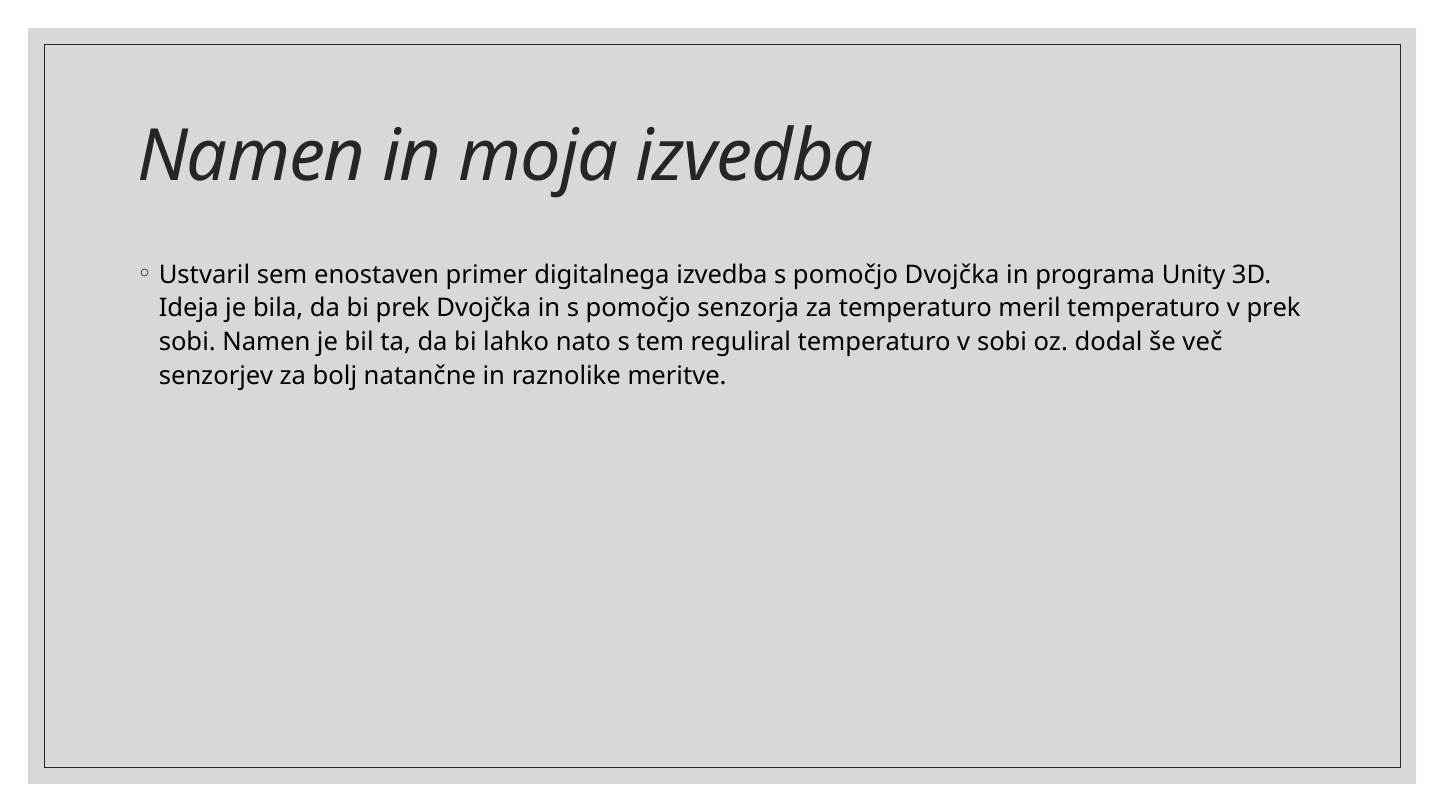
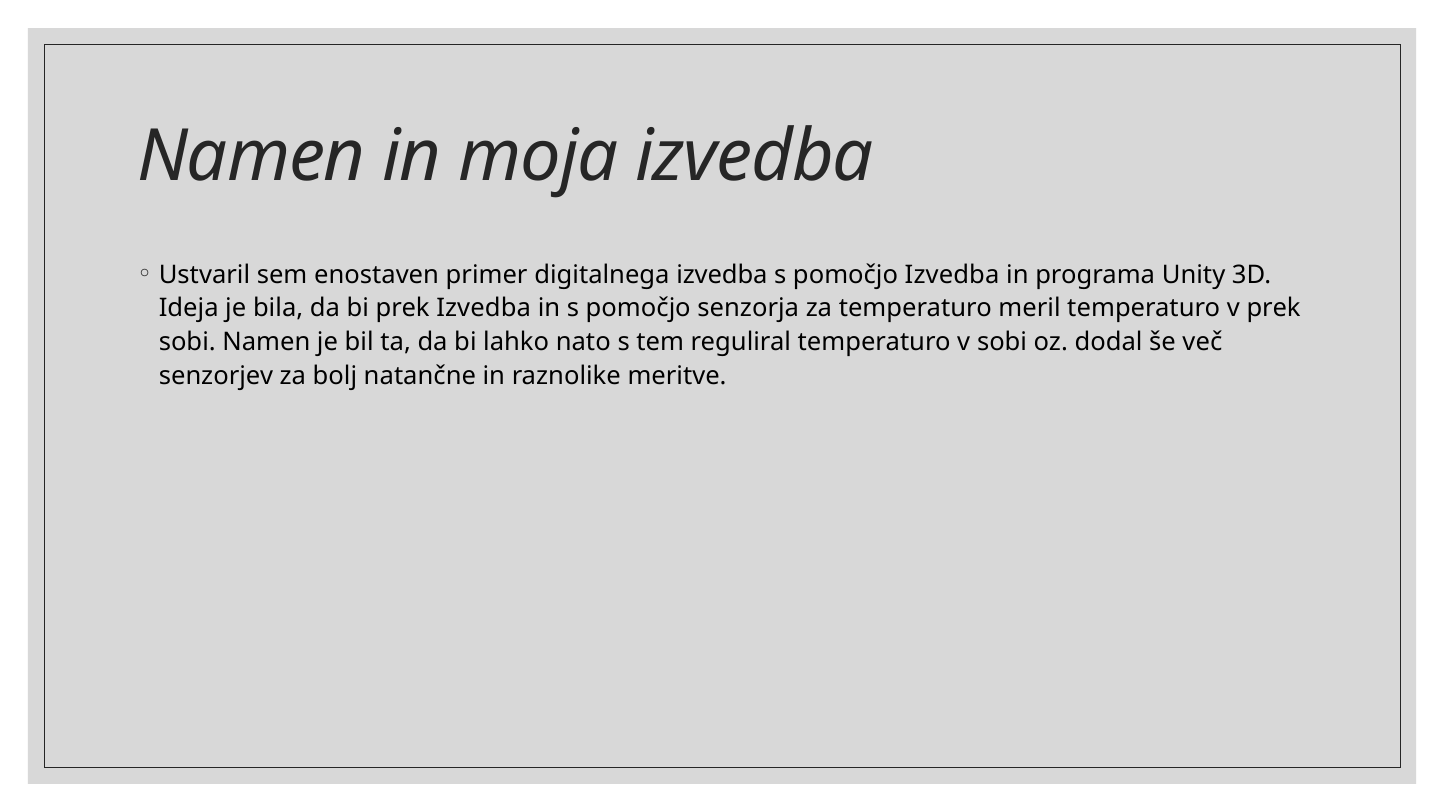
pomočjo Dvojčka: Dvojčka -> Izvedba
prek Dvojčka: Dvojčka -> Izvedba
